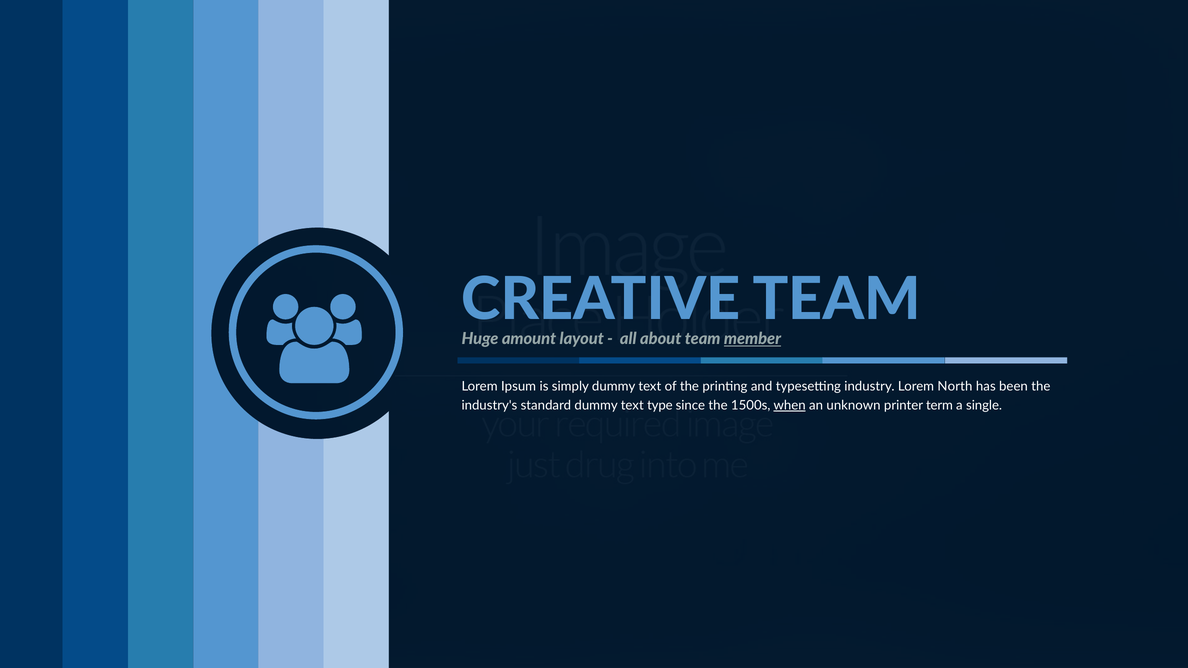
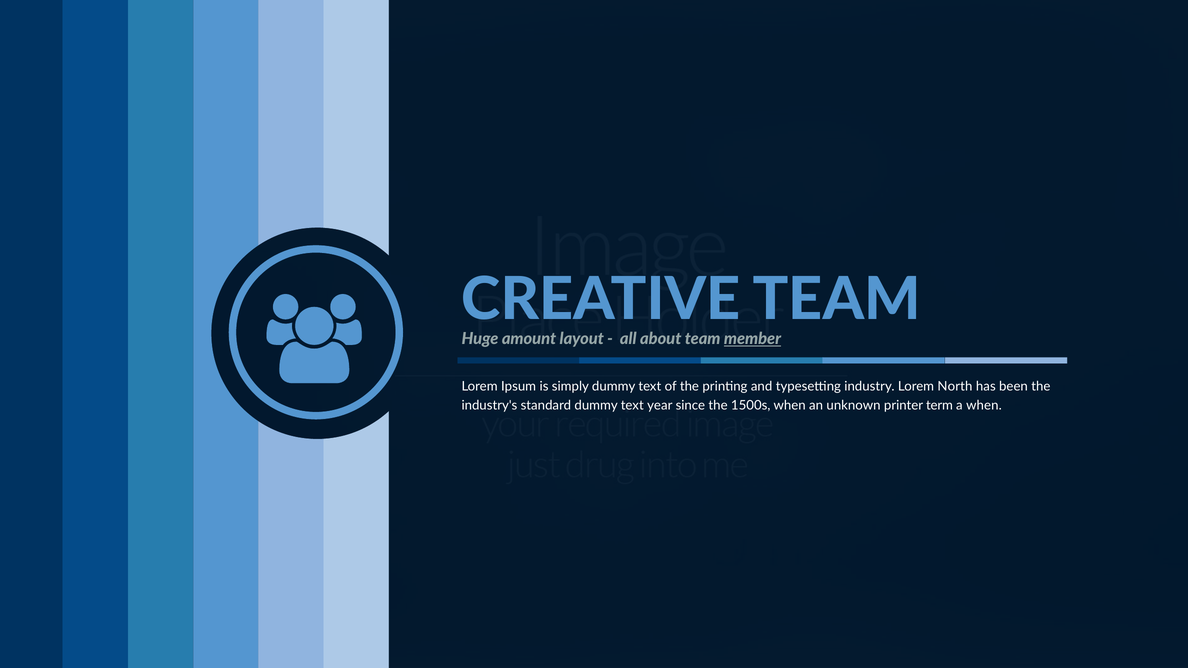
type: type -> year
when at (790, 406) underline: present -> none
a single: single -> when
